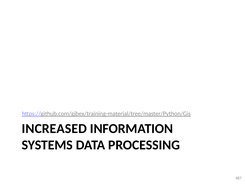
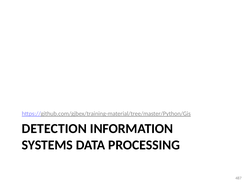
INCREASED: INCREASED -> DETECTION
